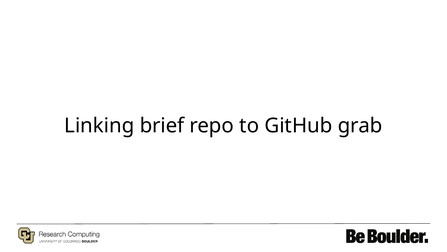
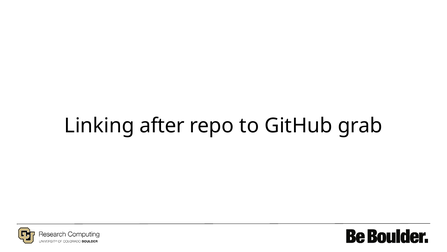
brief: brief -> after
